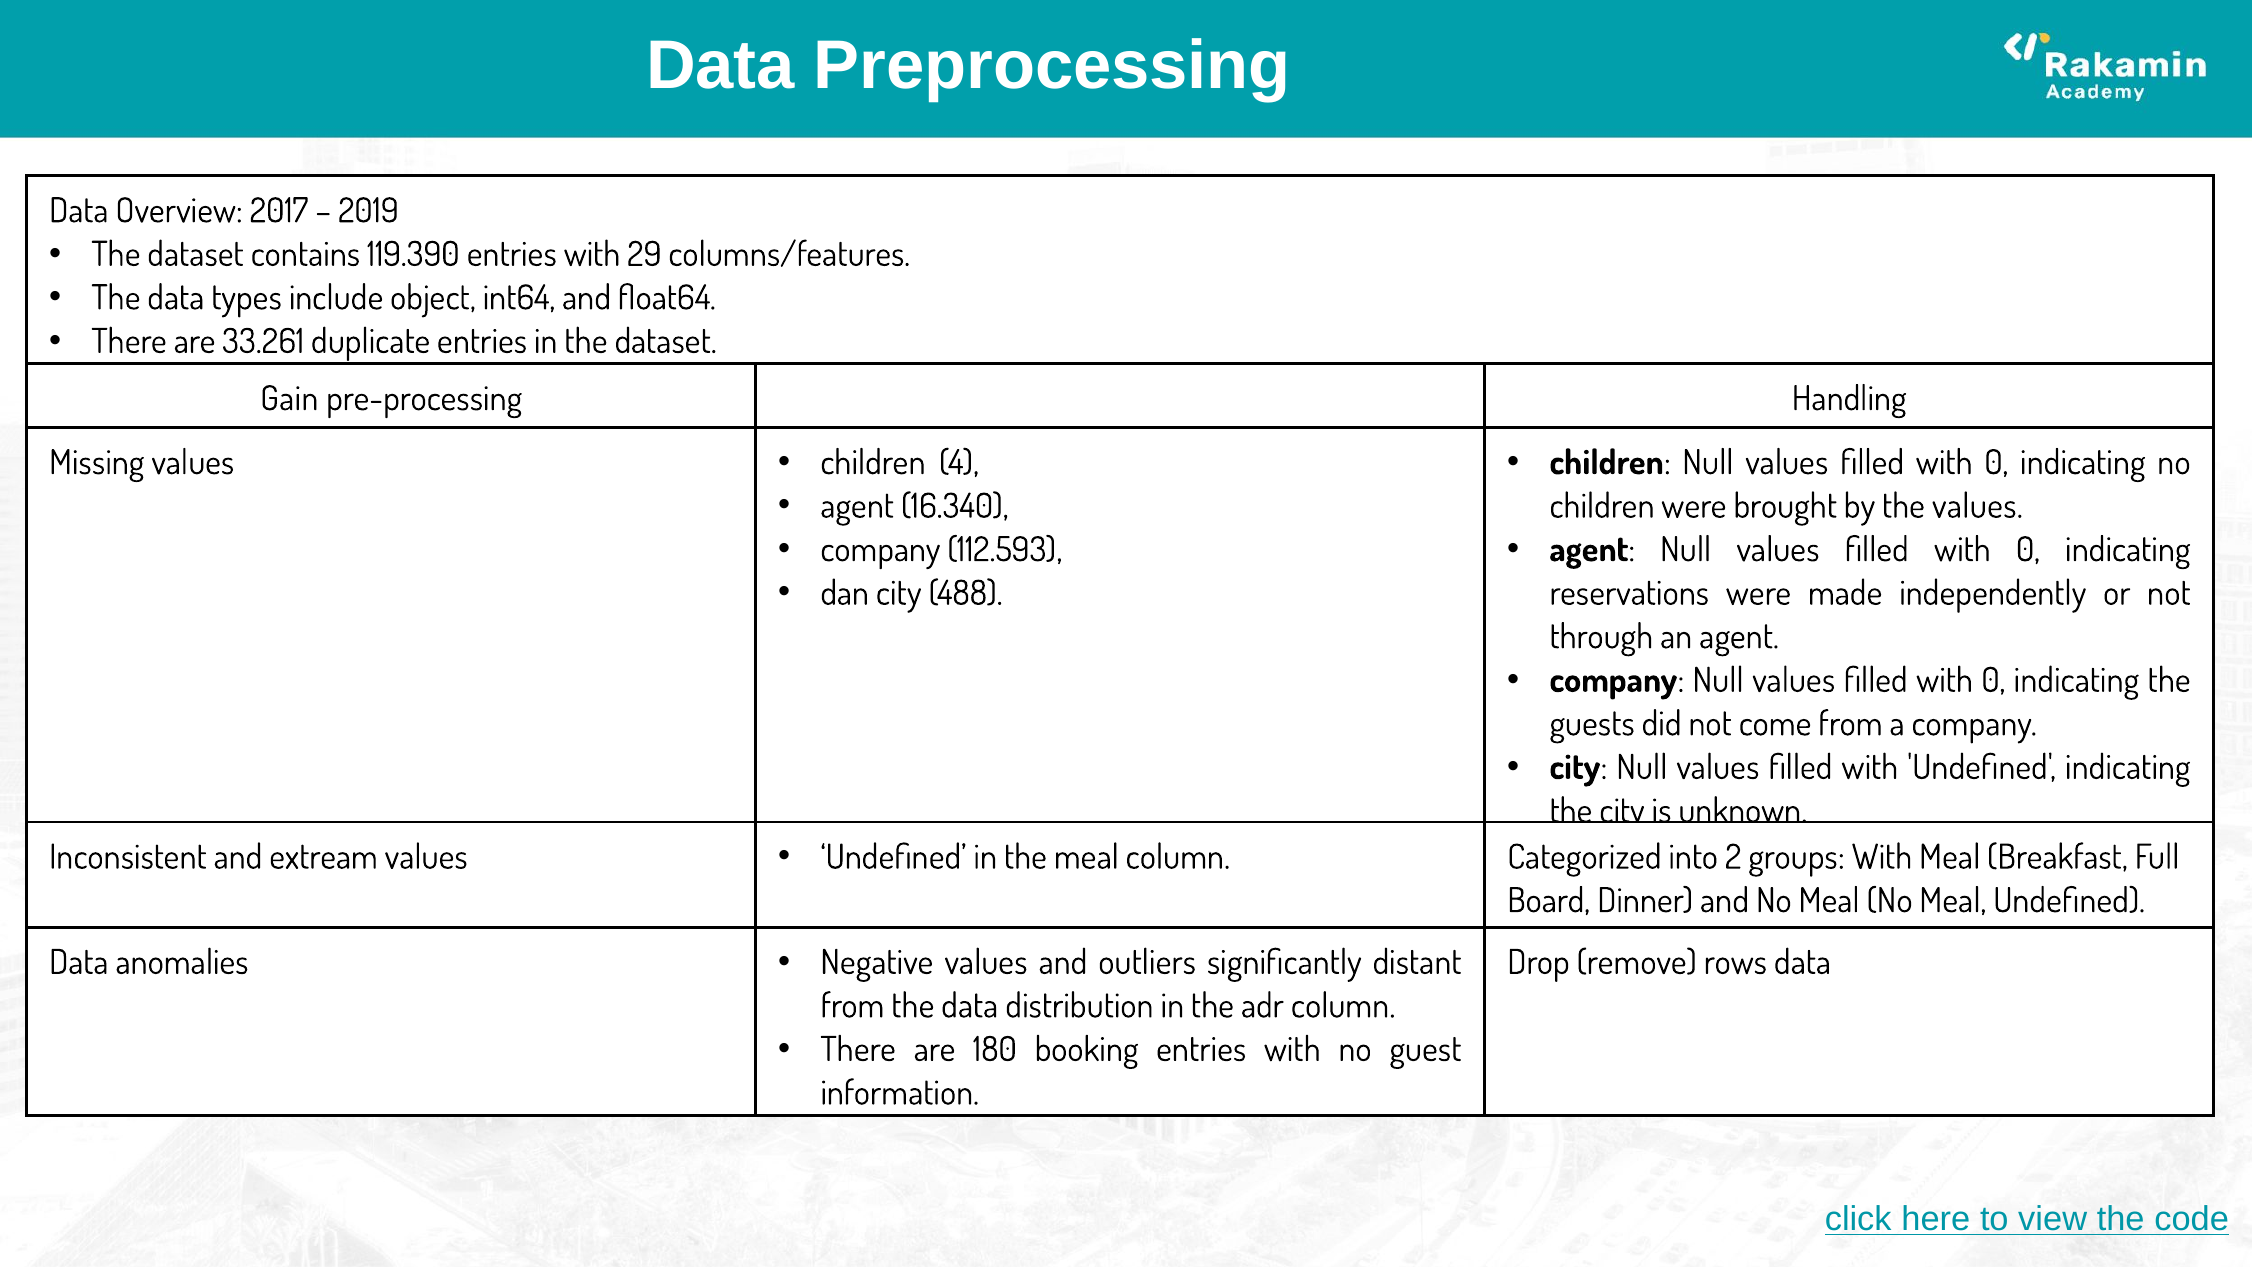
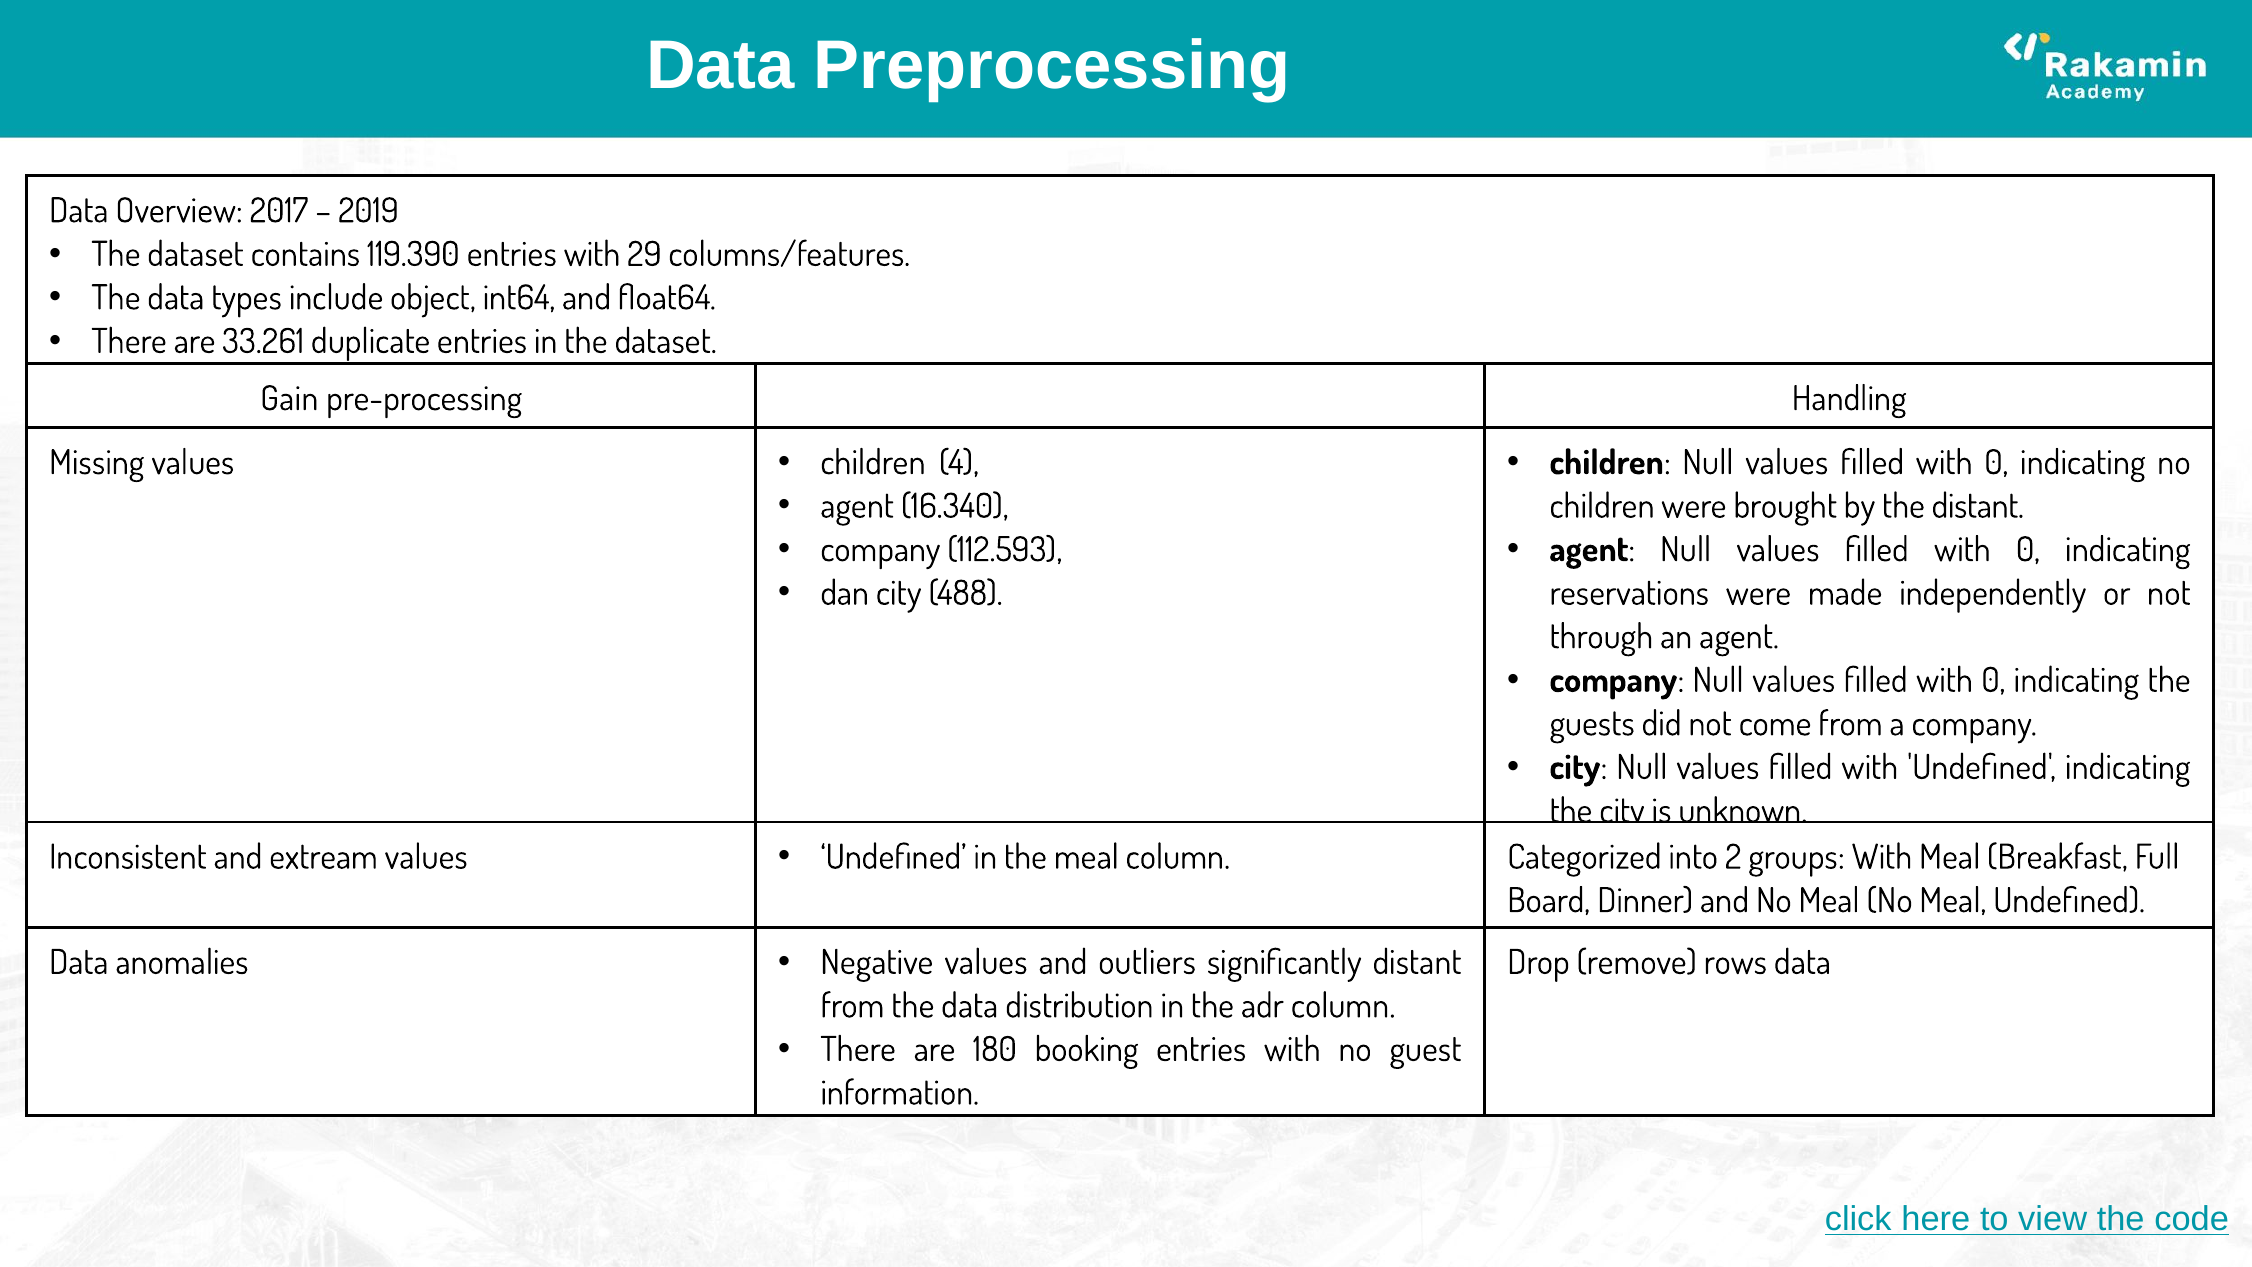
the values: values -> distant
